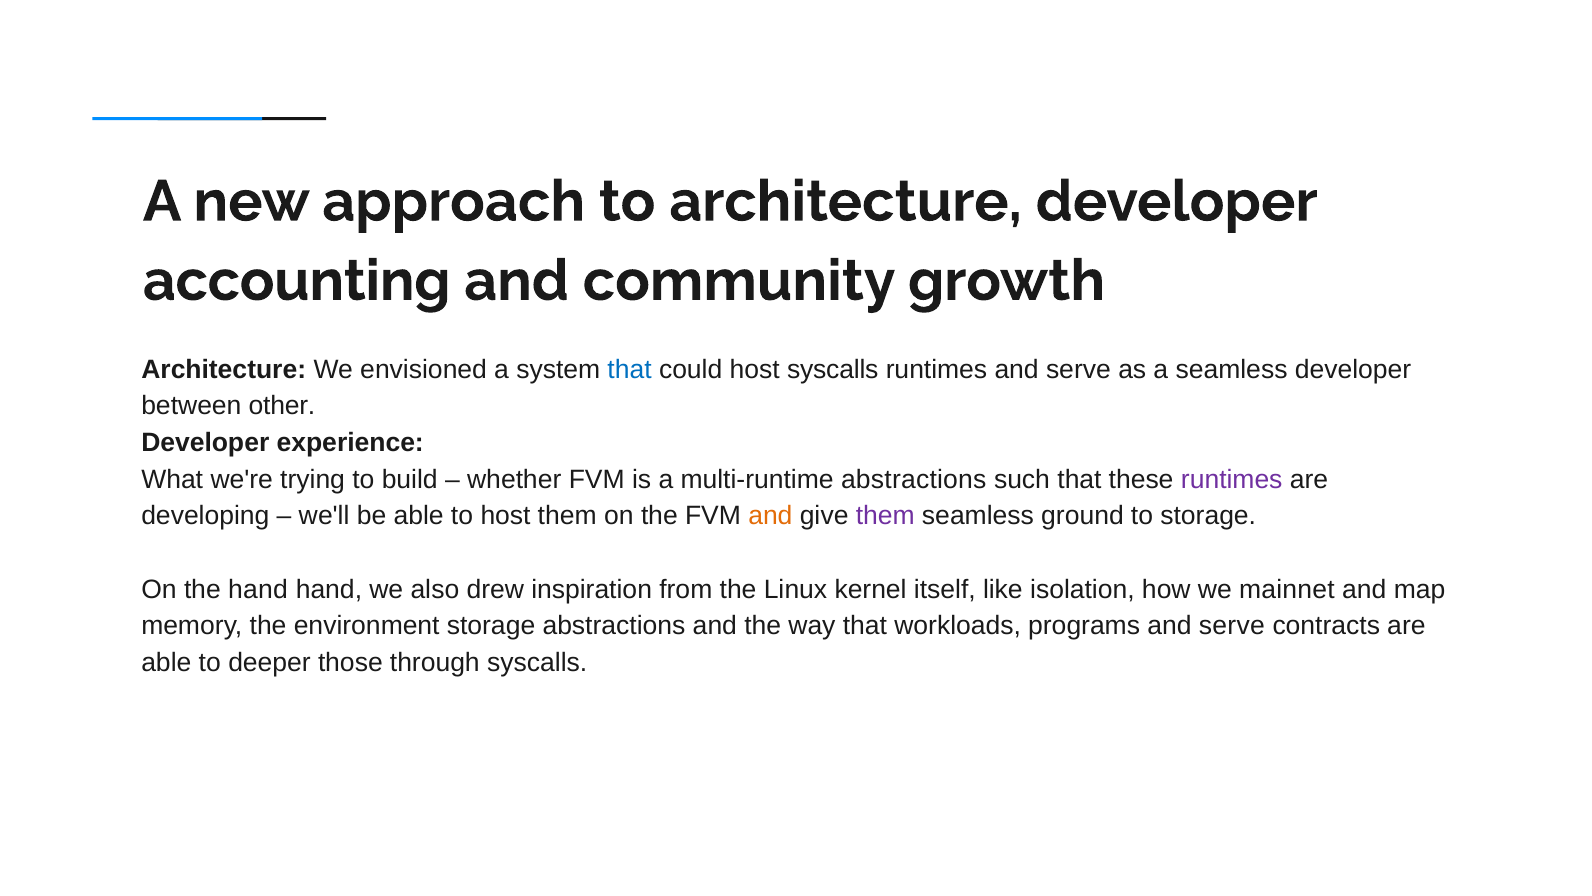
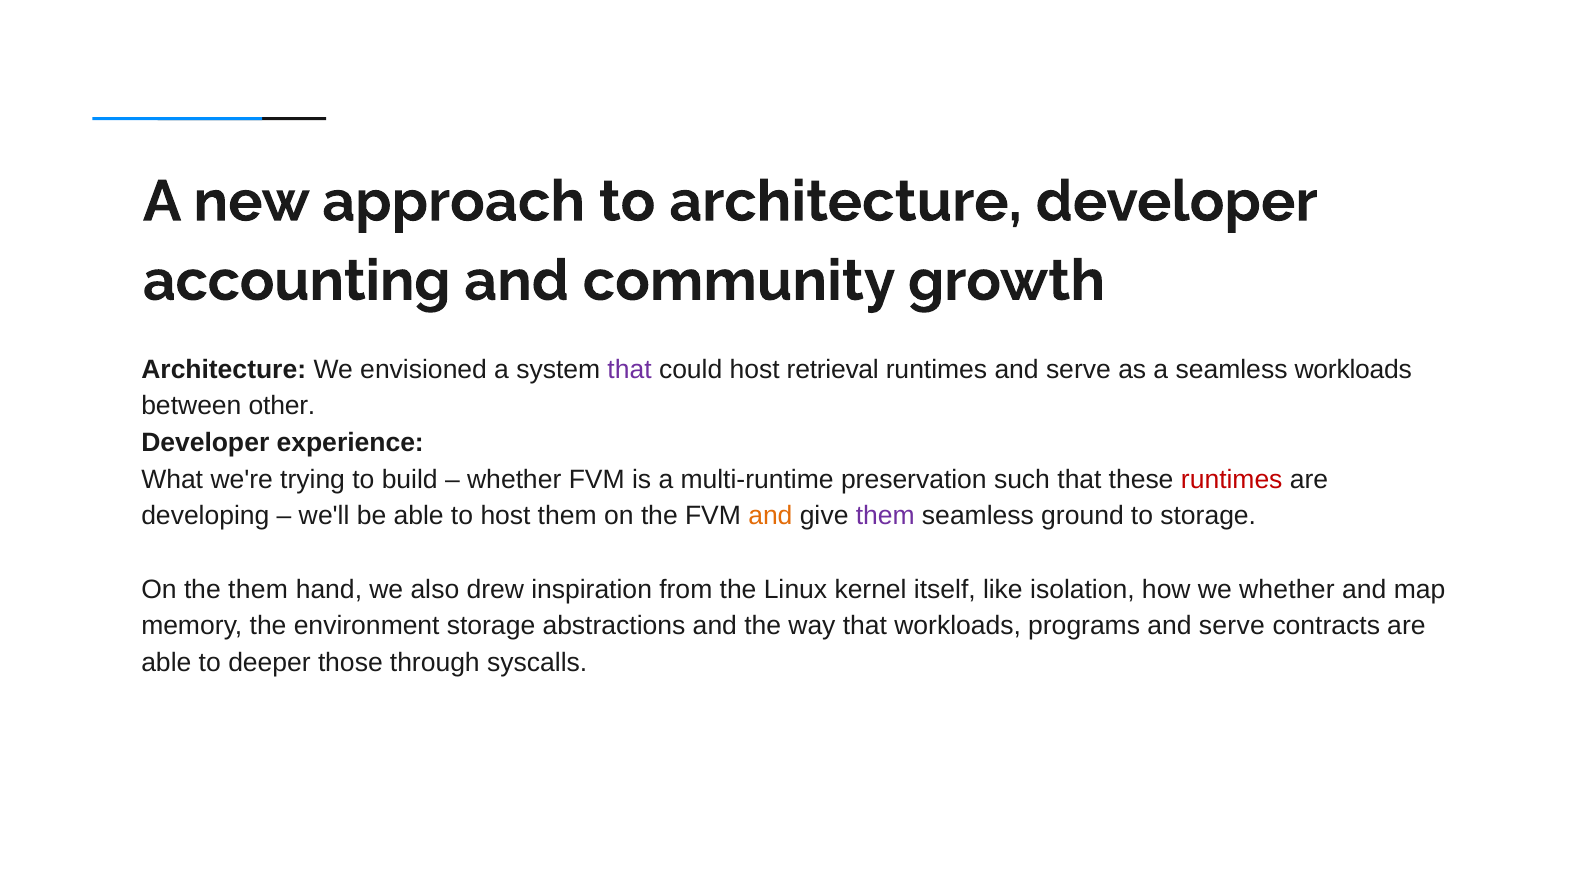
that at (630, 369) colour: blue -> purple
host syscalls: syscalls -> retrieval
seamless developer: developer -> workloads
multi-runtime abstractions: abstractions -> preservation
runtimes at (1232, 479) colour: purple -> red
the hand: hand -> them
we mainnet: mainnet -> whether
